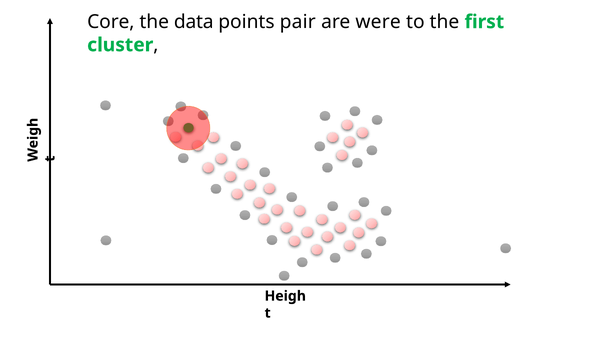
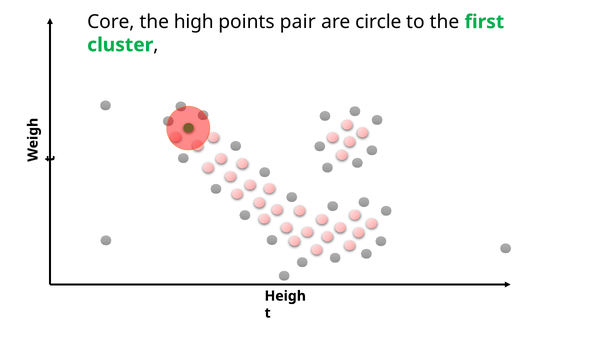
data: data -> high
were: were -> circle
